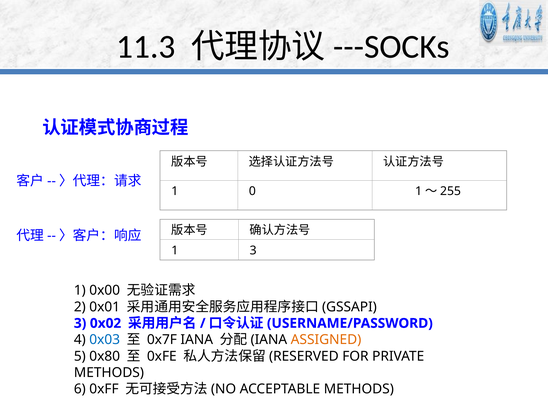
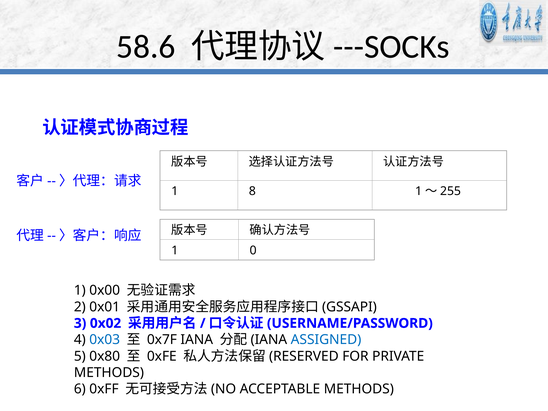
11.3: 11.3 -> 58.6
0: 0 -> 8
1 3: 3 -> 0
ASSIGNED colour: orange -> blue
